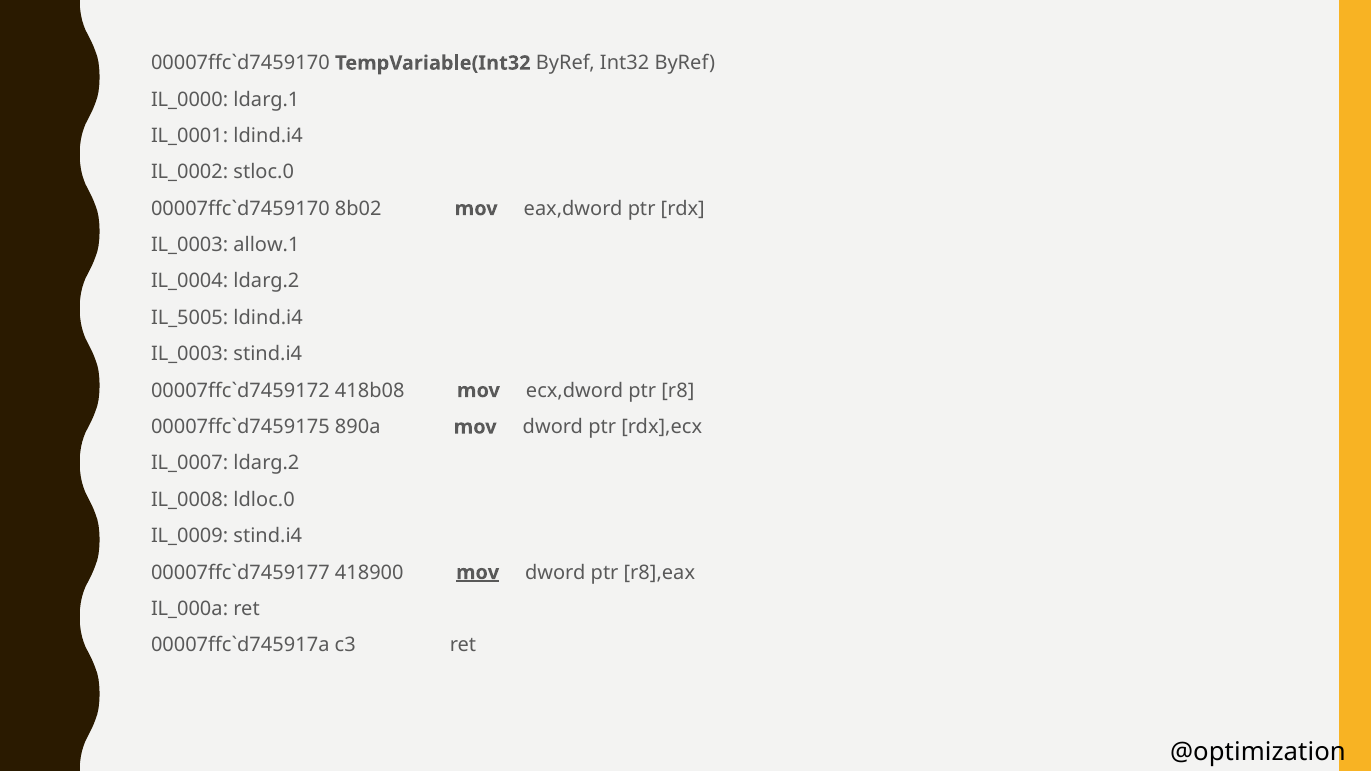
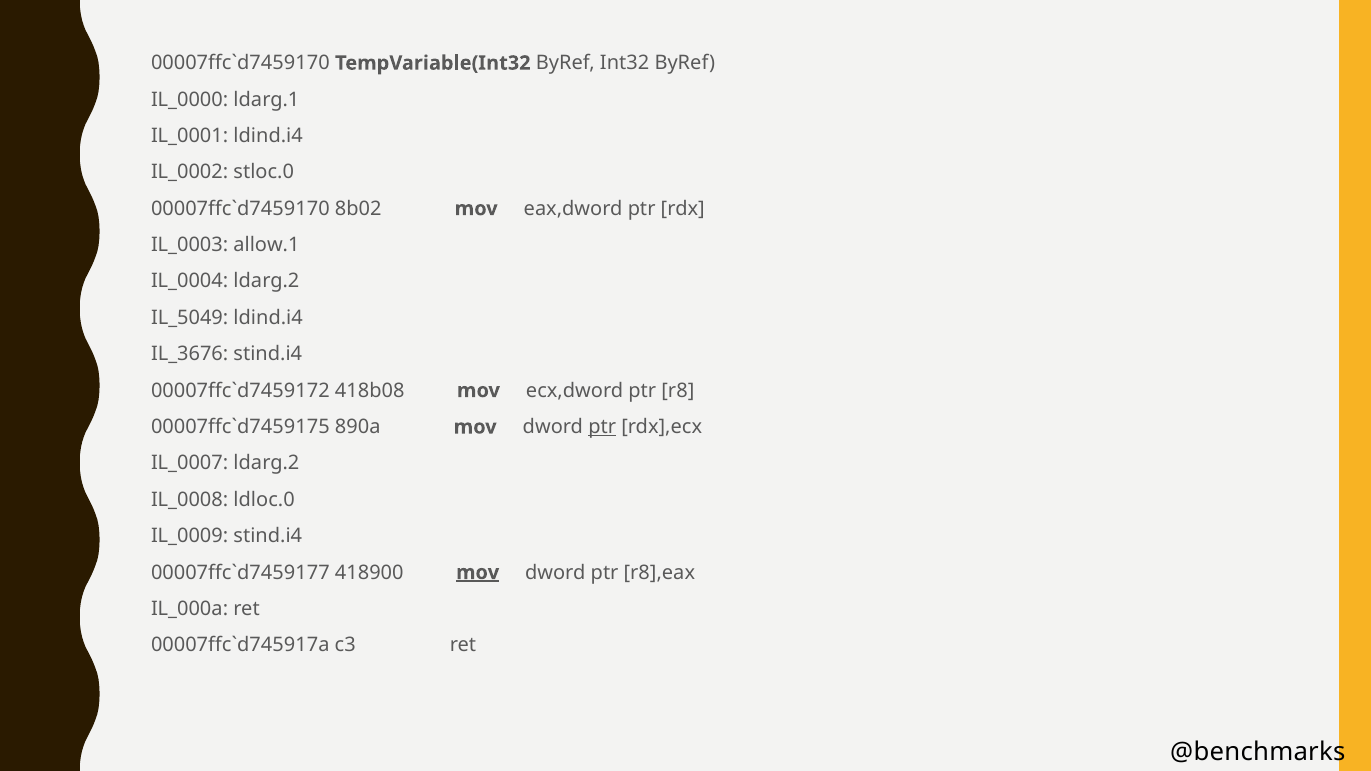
IL_5005: IL_5005 -> IL_5049
IL_0003 at (190, 354): IL_0003 -> IL_3676
ptr at (602, 427) underline: none -> present
@optimization: @optimization -> @benchmarks
